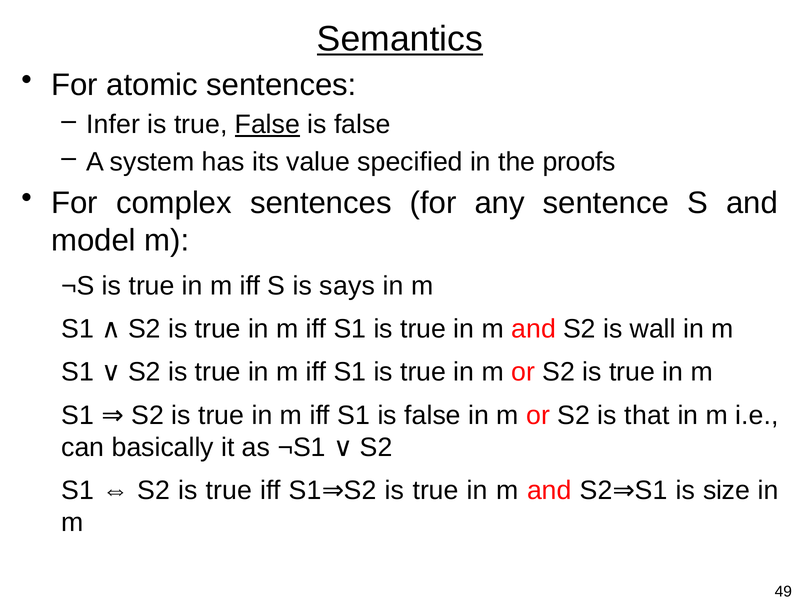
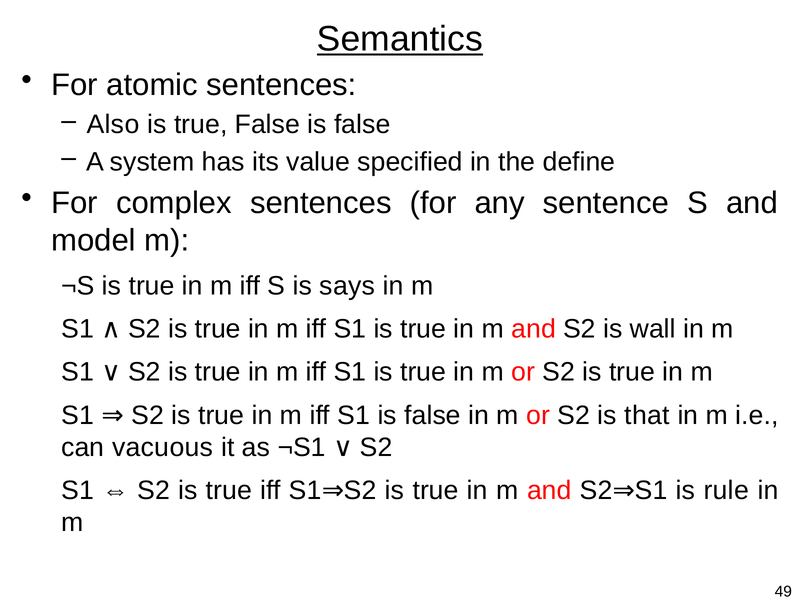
Infer: Infer -> Also
False at (267, 125) underline: present -> none
proofs: proofs -> define
basically: basically -> vacuous
size: size -> rule
